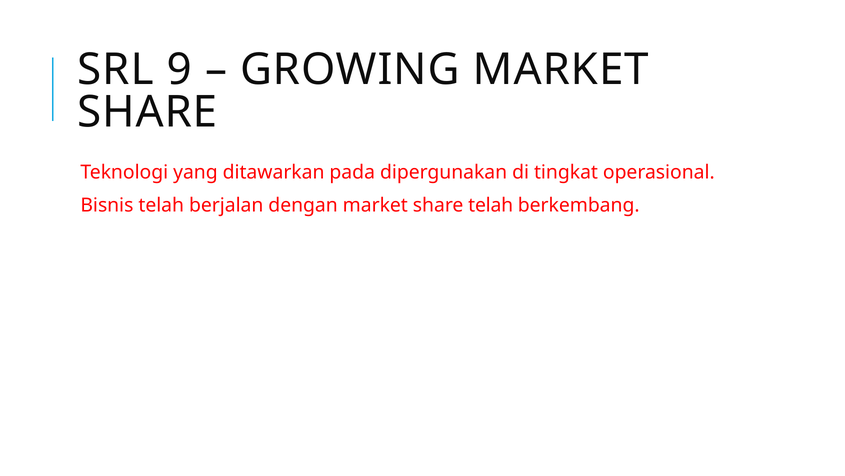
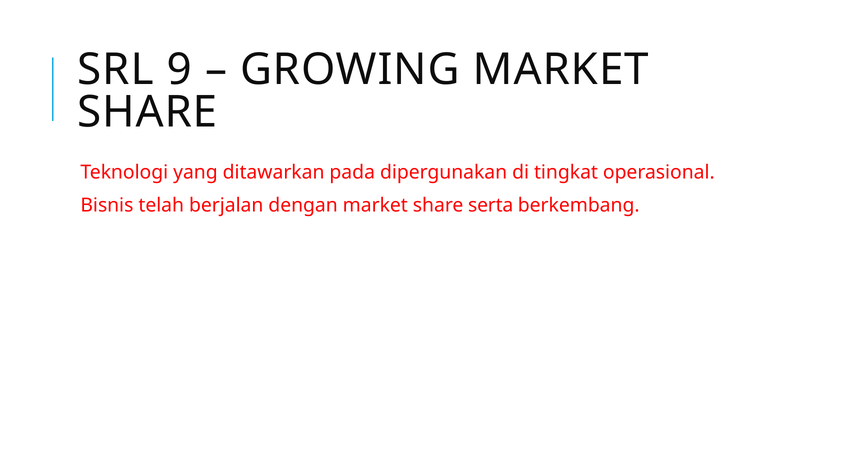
share telah: telah -> serta
